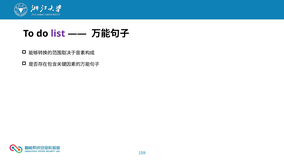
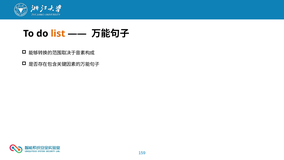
list colour: purple -> orange
